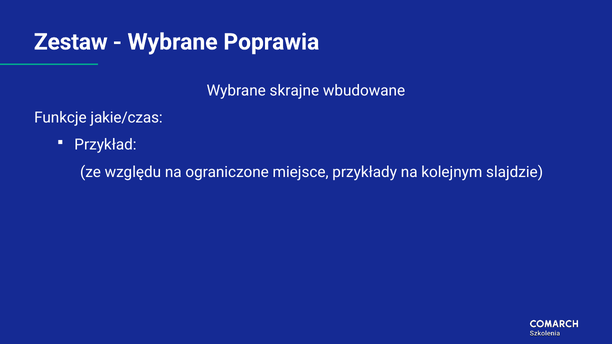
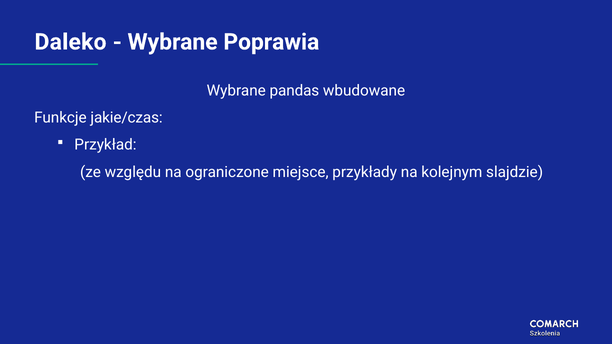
Zestaw: Zestaw -> Daleko
skrajne: skrajne -> pandas
